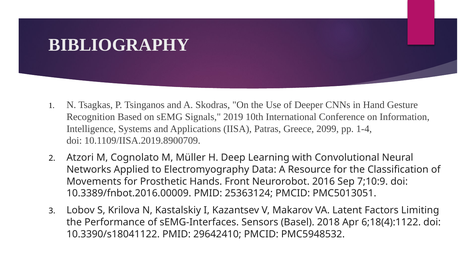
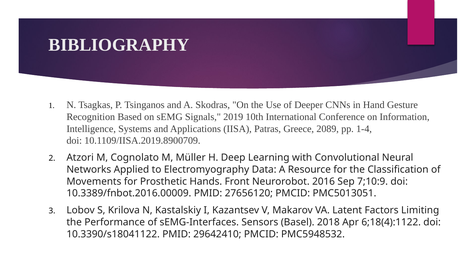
2099: 2099 -> 2089
25363124: 25363124 -> 27656120
